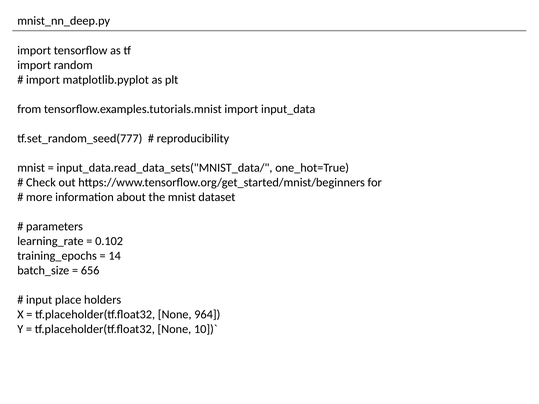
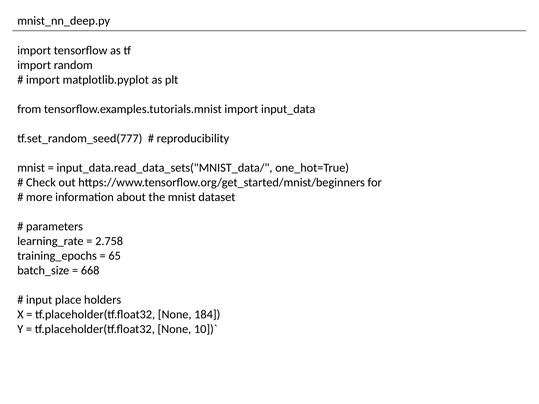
0.102: 0.102 -> 2.758
14: 14 -> 65
656: 656 -> 668
964: 964 -> 184
